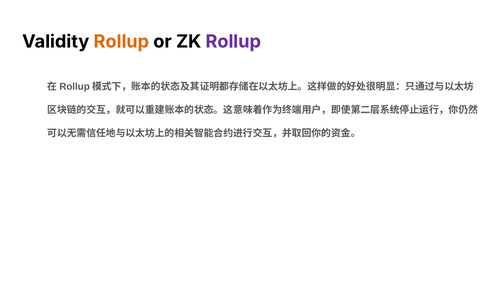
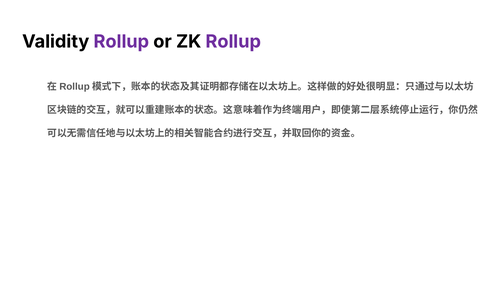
Rollup at (121, 42) colour: orange -> purple
